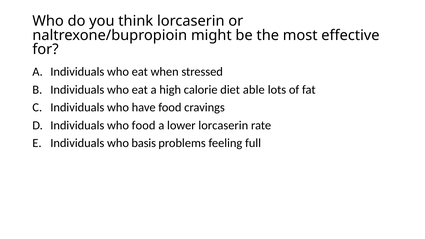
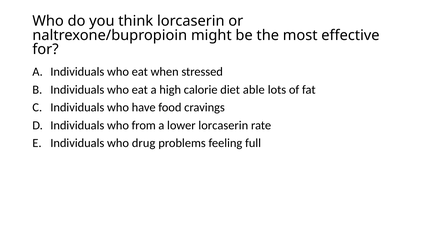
who food: food -> from
basis: basis -> drug
